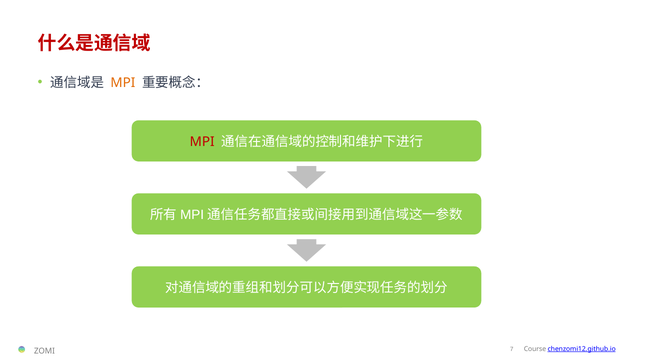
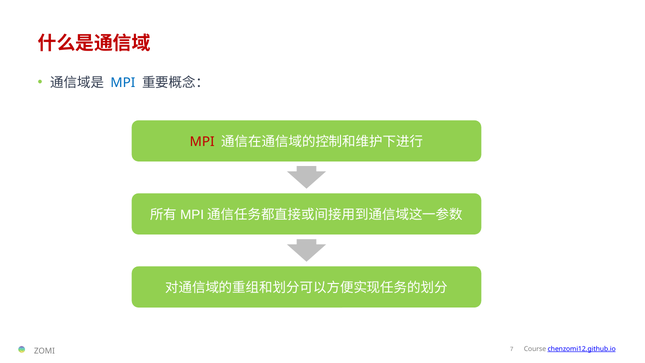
MPI at (123, 83) colour: orange -> blue
